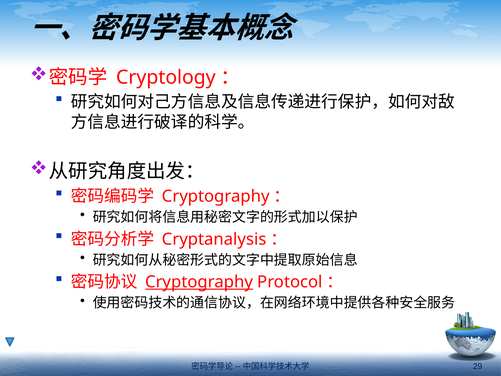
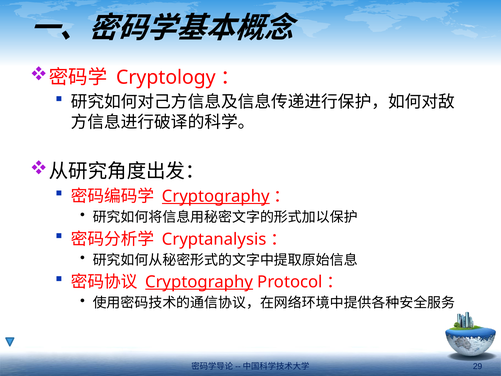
Cryptography at (216, 196) underline: none -> present
